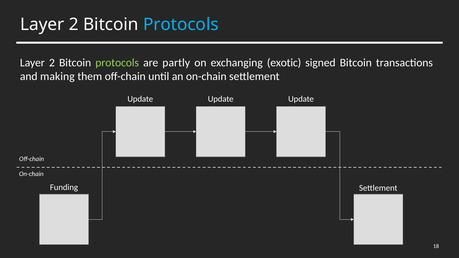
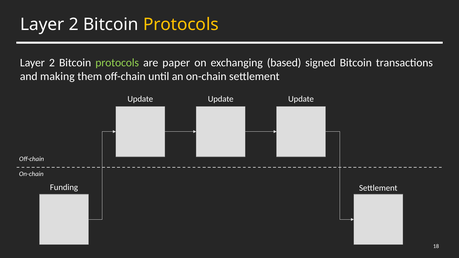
Protocols at (181, 25) colour: light blue -> yellow
partly: partly -> paper
exotic: exotic -> based
